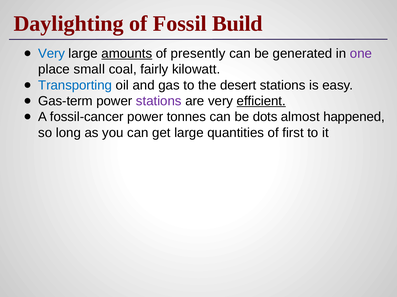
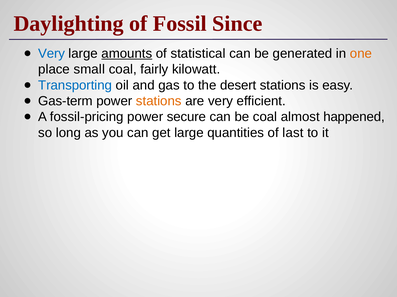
Build: Build -> Since
presently: presently -> statistical
one colour: purple -> orange
stations at (159, 101) colour: purple -> orange
efficient underline: present -> none
fossil-cancer: fossil-cancer -> fossil-pricing
tonnes: tonnes -> secure
be dots: dots -> coal
first: first -> last
